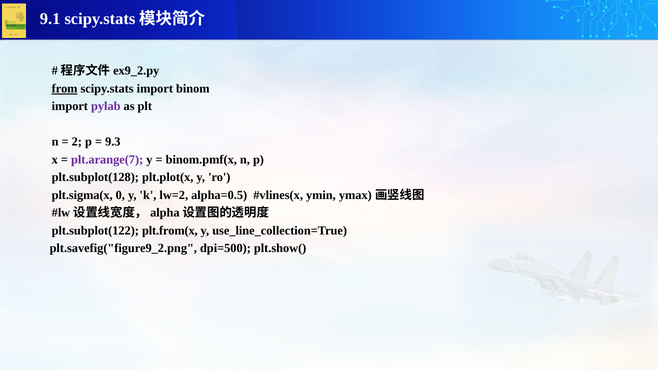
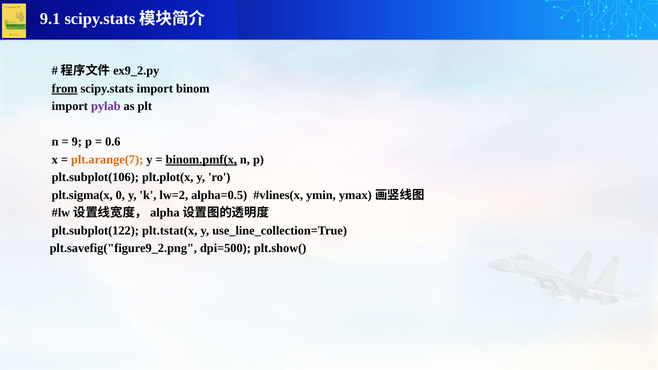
2: 2 -> 9
9.3: 9.3 -> 0.6
plt.arange(7 colour: purple -> orange
binom.pmf(x underline: none -> present
plt.subplot(128: plt.subplot(128 -> plt.subplot(106
plt.from(x: plt.from(x -> plt.tstat(x
